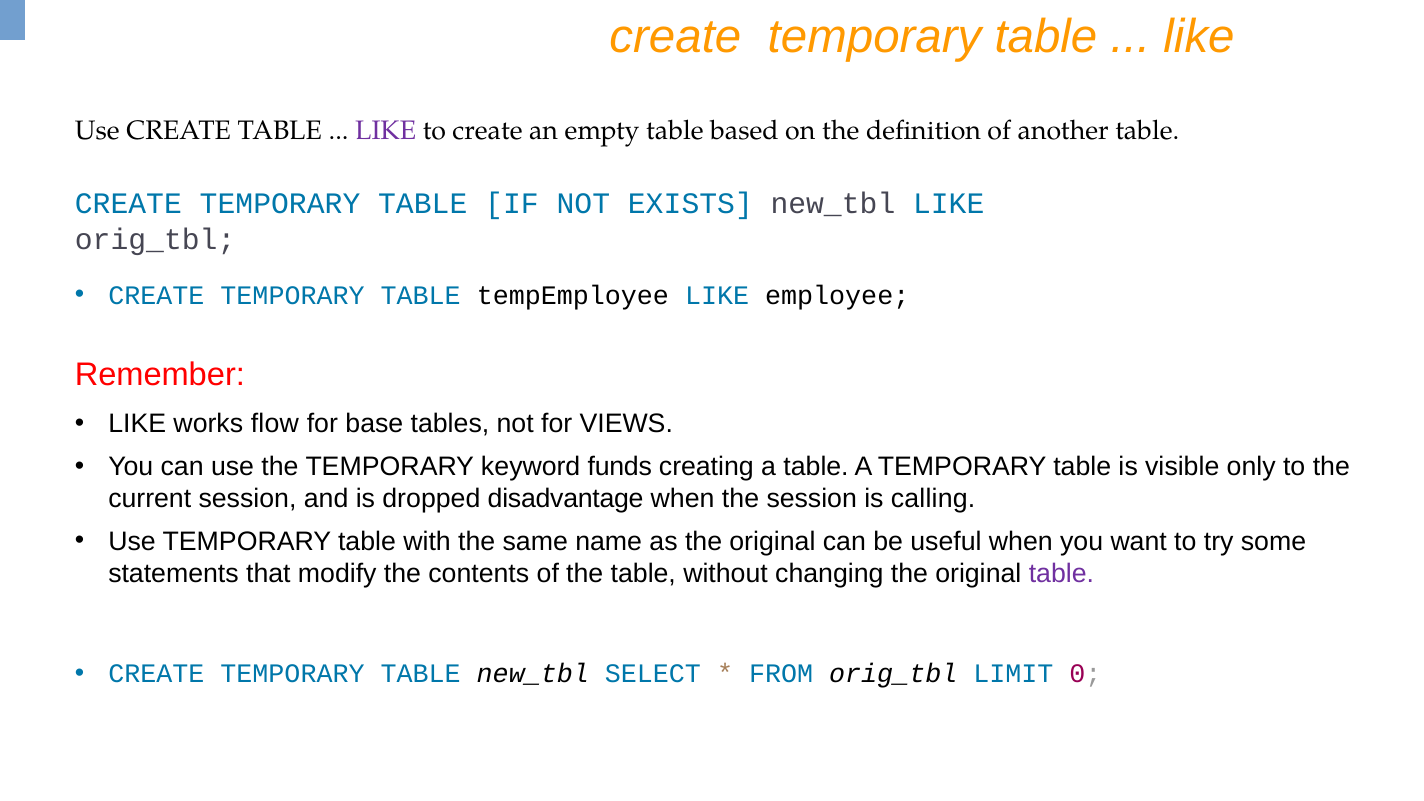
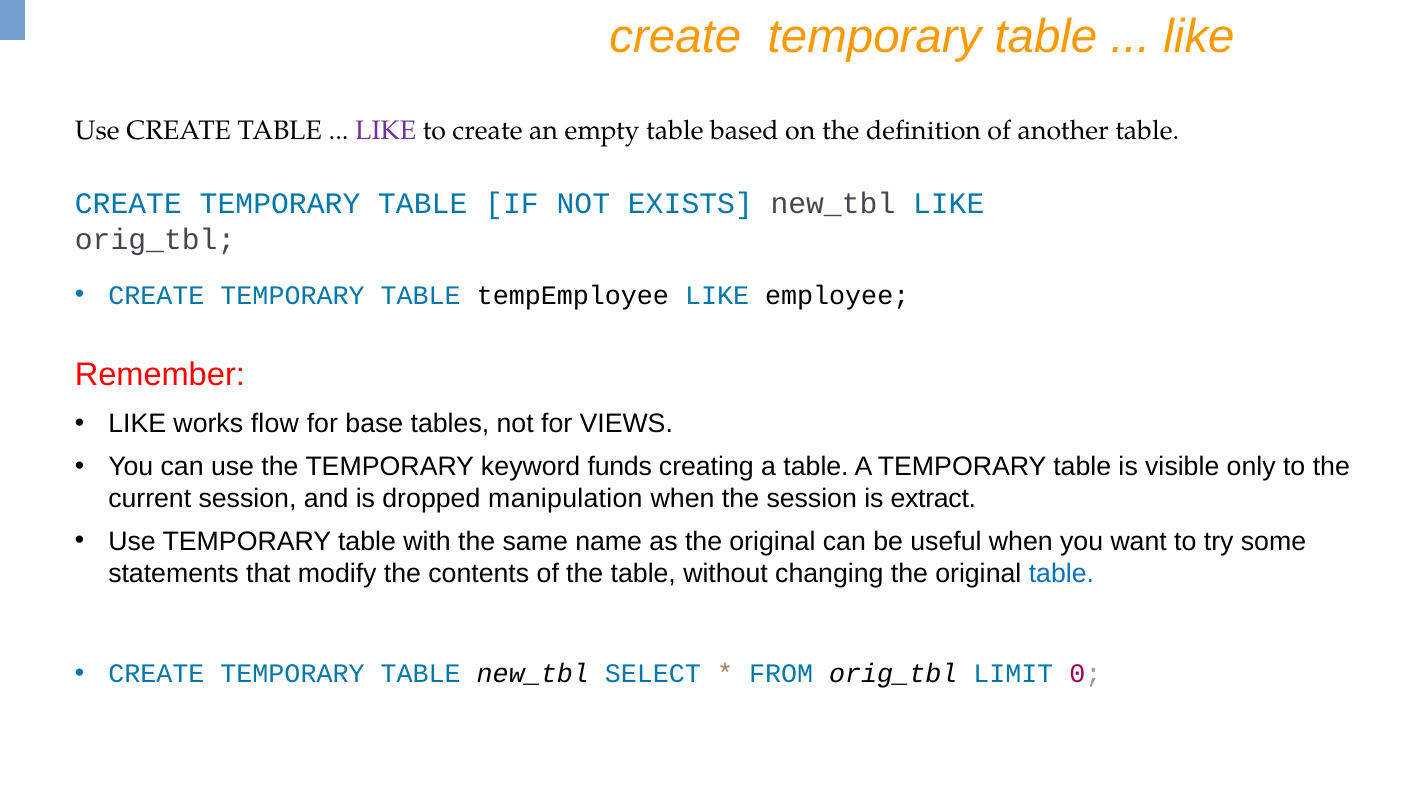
disadvantage: disadvantage -> manipulation
calling: calling -> extract
table at (1061, 573) colour: purple -> blue
